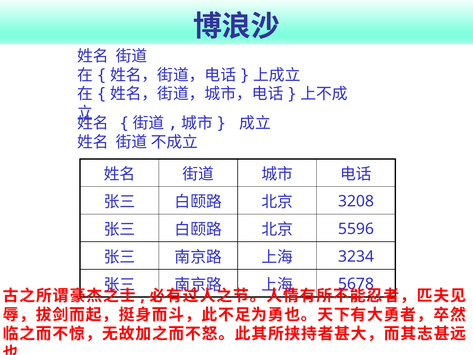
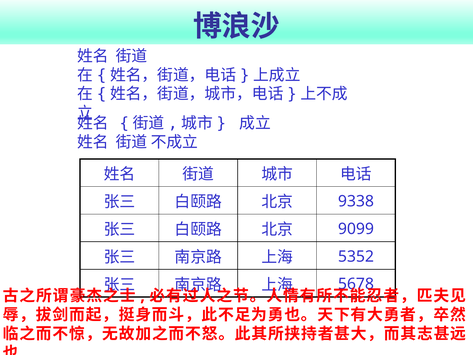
3208: 3208 -> 9338
5596: 5596 -> 9099
3234: 3234 -> 5352
